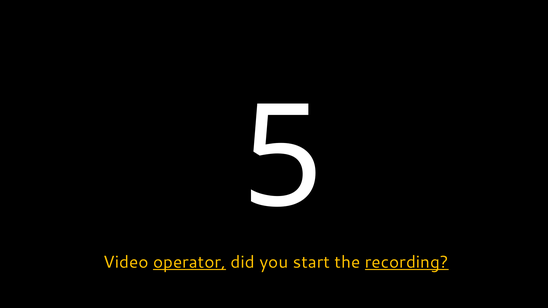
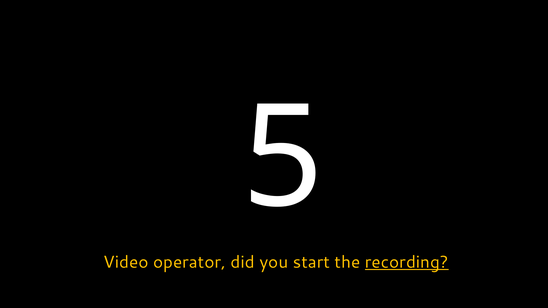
operator underline: present -> none
